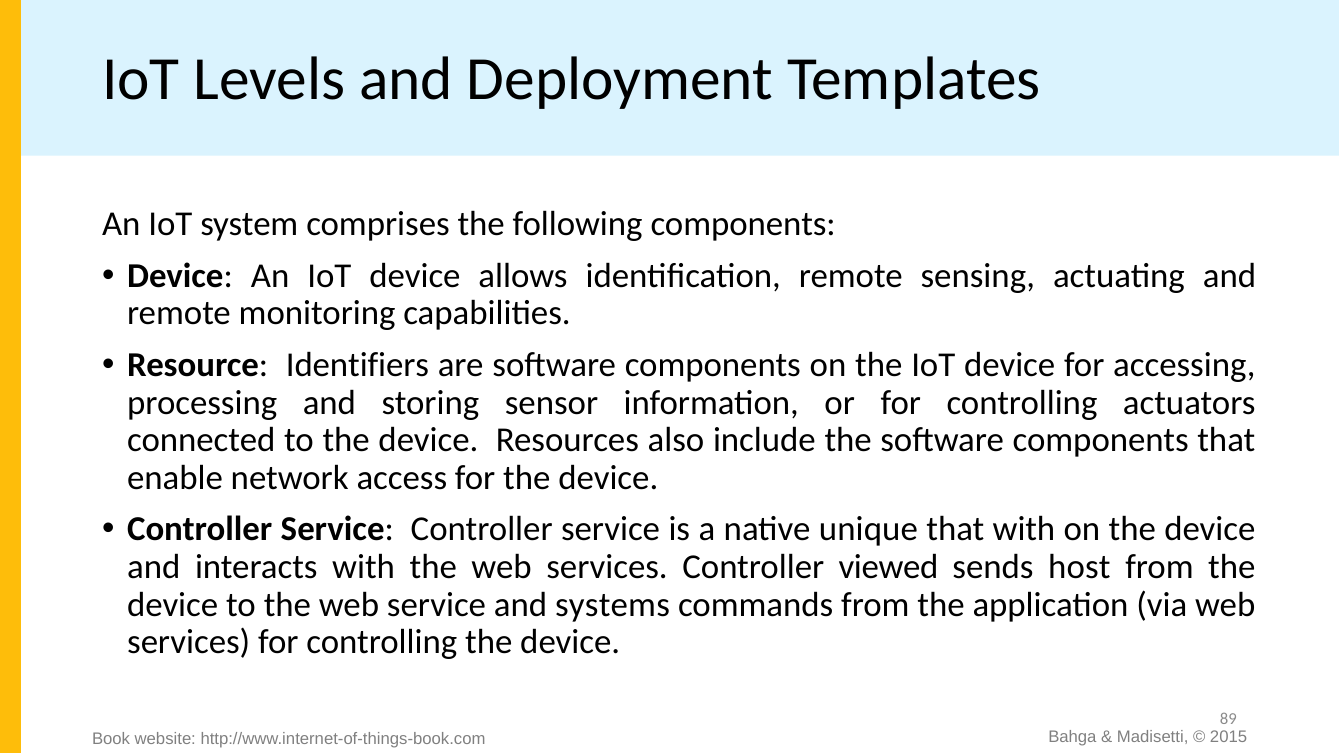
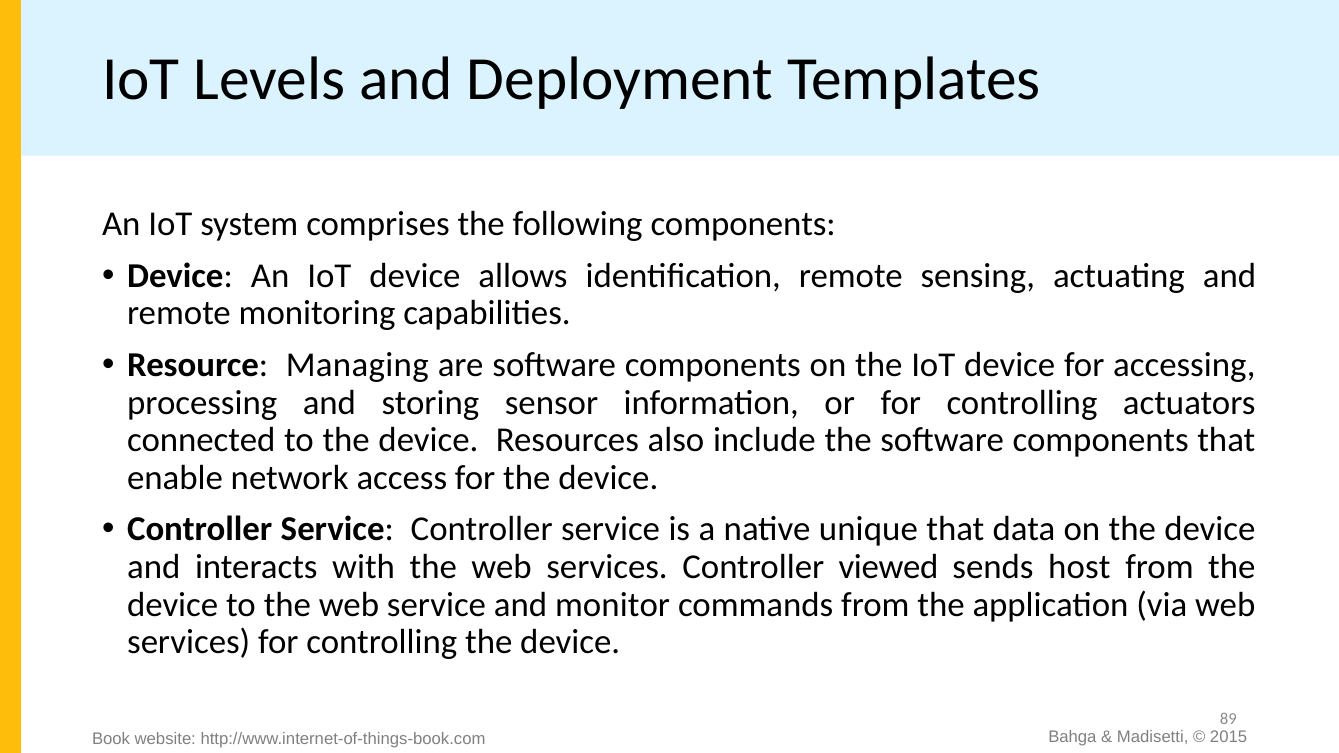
Identifiers: Identifiers -> Managing
that with: with -> data
systems: systems -> monitor
